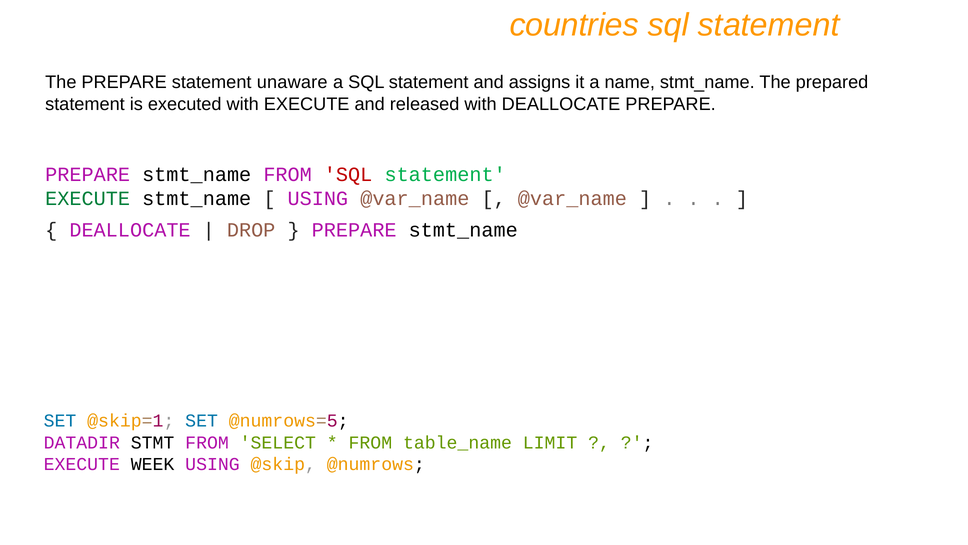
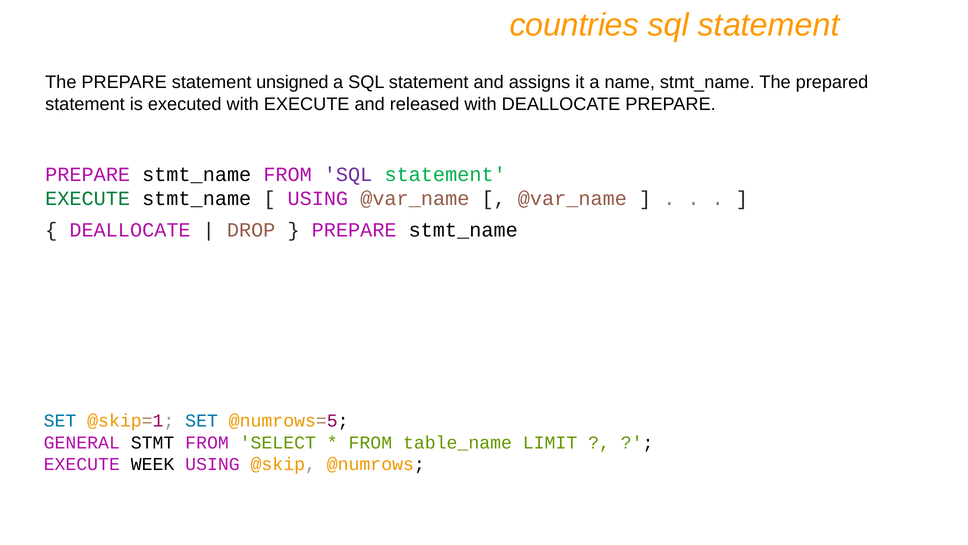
unaware: unaware -> unsigned
SQL at (348, 174) colour: red -> purple
DATADIR: DATADIR -> GENERAL
